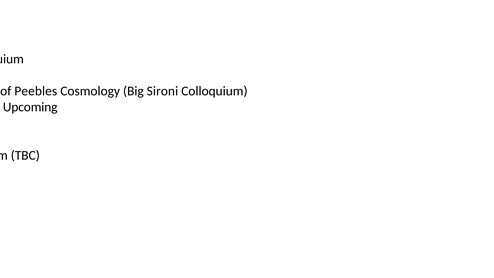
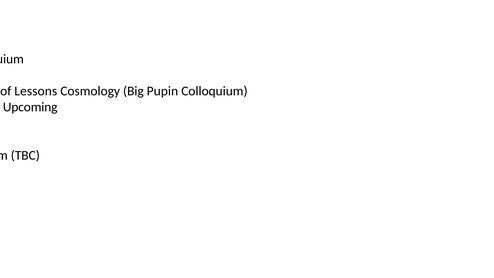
of Peebles: Peebles -> Lessons
Sironi: Sironi -> Pupin
